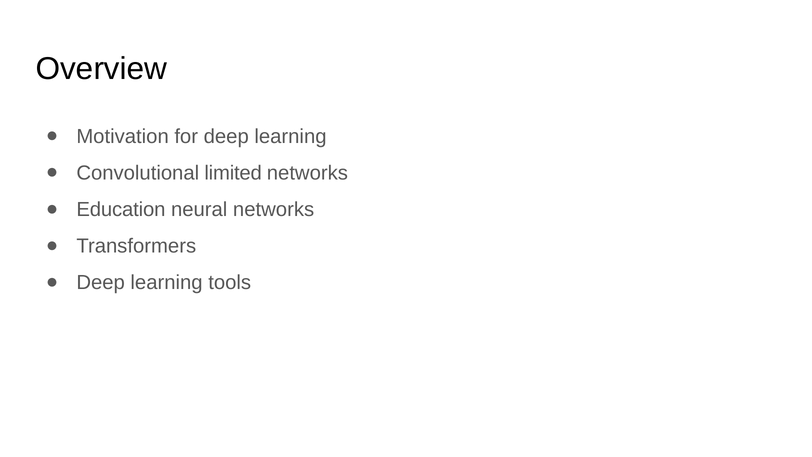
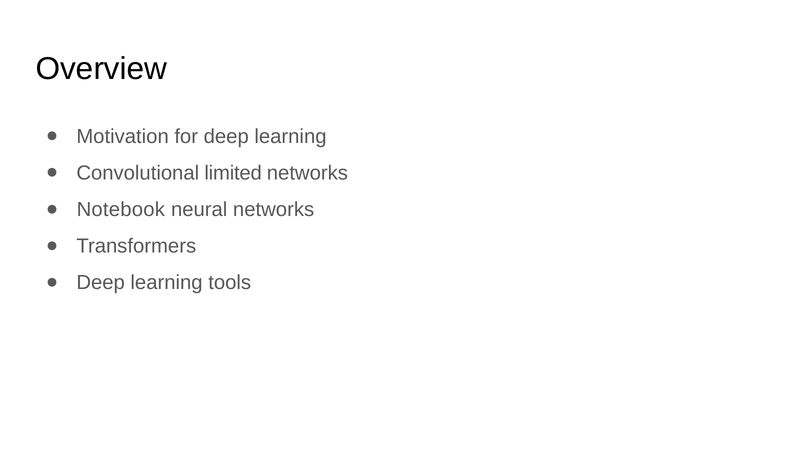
Education: Education -> Notebook
